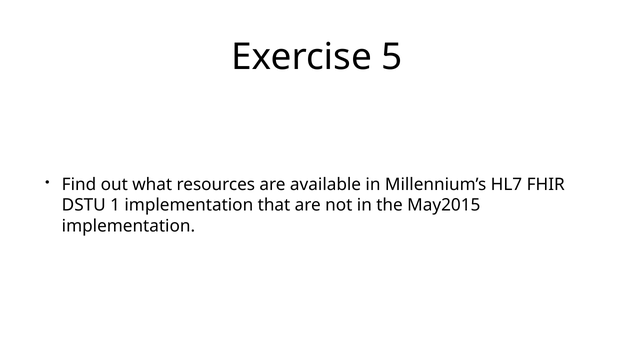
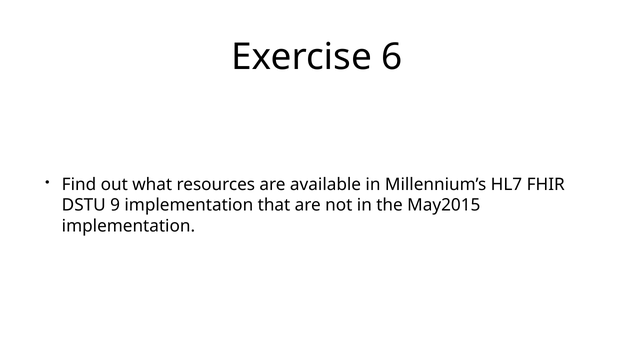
5: 5 -> 6
1: 1 -> 9
